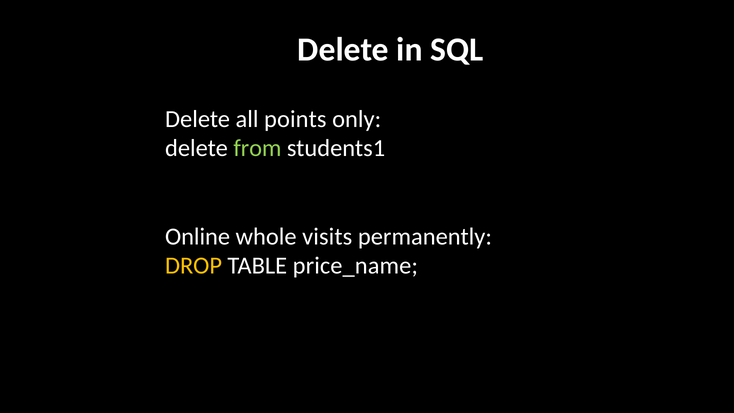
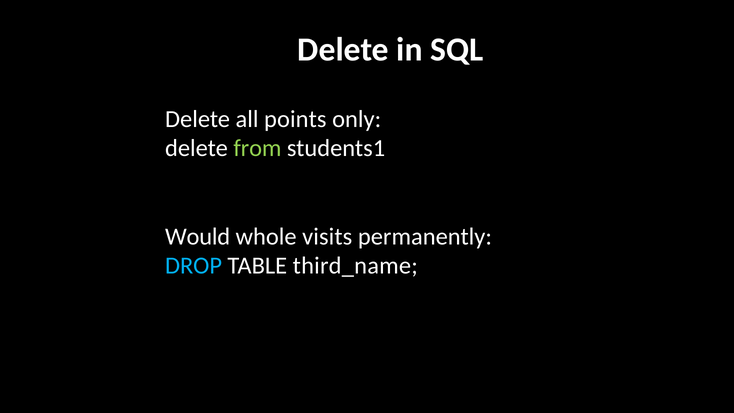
Online: Online -> Would
DROP colour: yellow -> light blue
price_name: price_name -> third_name
